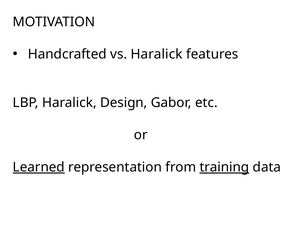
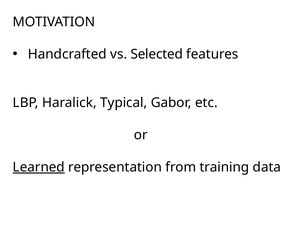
vs Haralick: Haralick -> Selected
Design: Design -> Typical
training underline: present -> none
